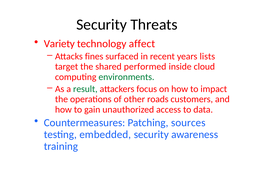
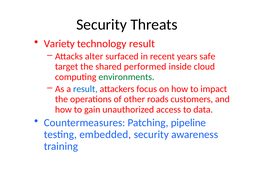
technology affect: affect -> result
fines: fines -> alter
lists: lists -> safe
result at (85, 89) colour: green -> blue
sources: sources -> pipeline
